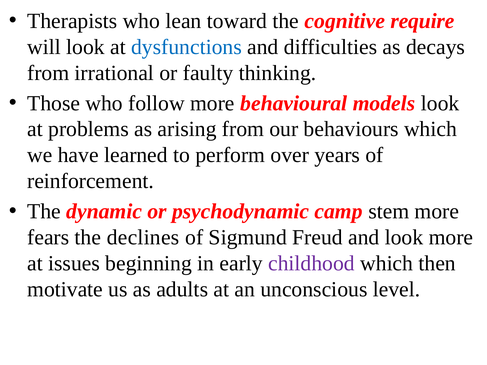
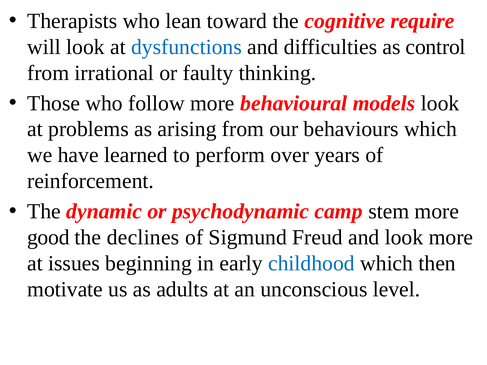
decays: decays -> control
fears: fears -> good
childhood colour: purple -> blue
